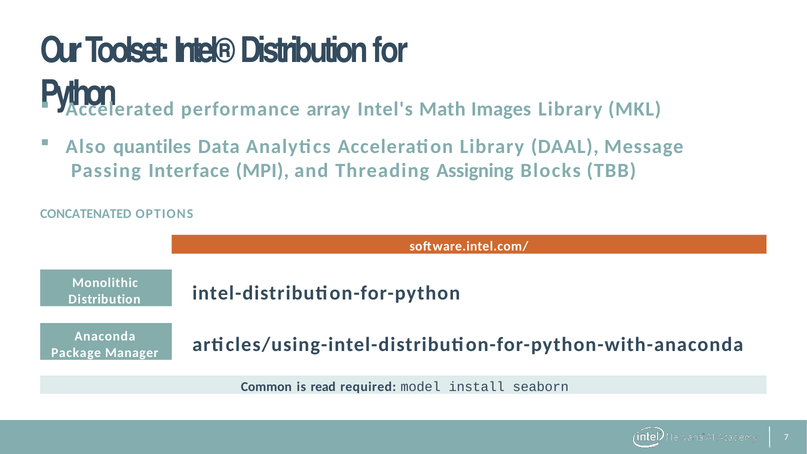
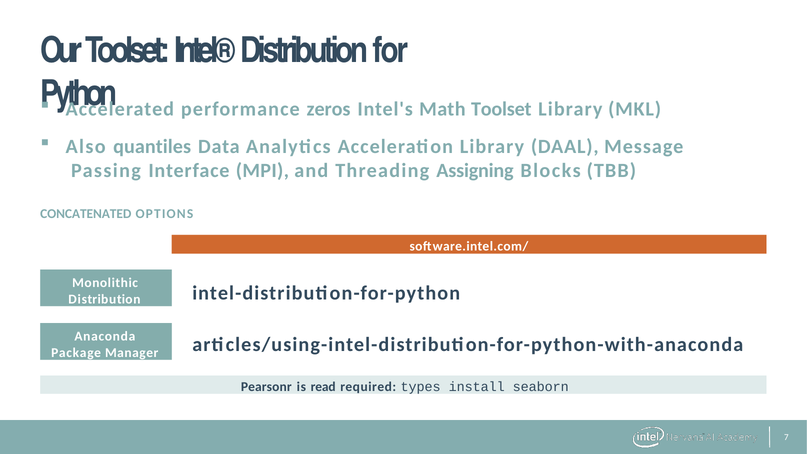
array: array -> zeros
Math Images: Images -> Toolset
Common: Common -> Pearsonr
model: model -> types
